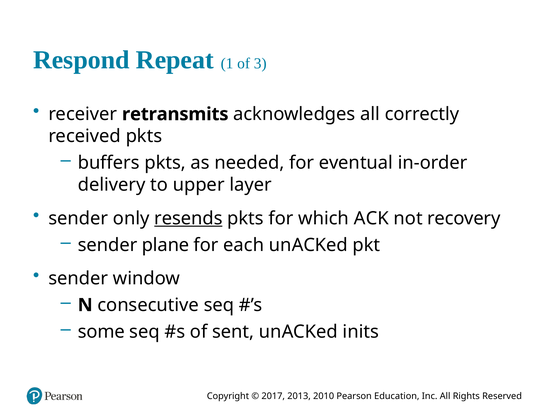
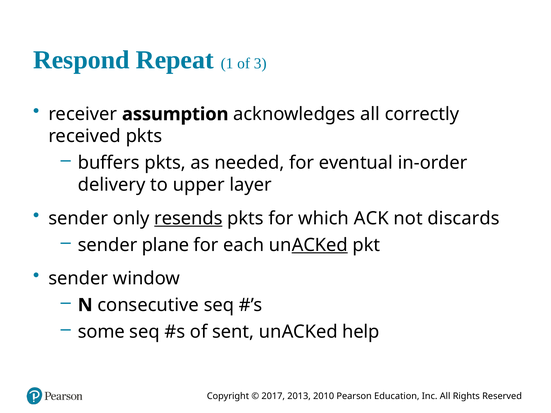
retransmits: retransmits -> assumption
recovery: recovery -> discards
ACKed at (320, 245) underline: none -> present
inits: inits -> help
